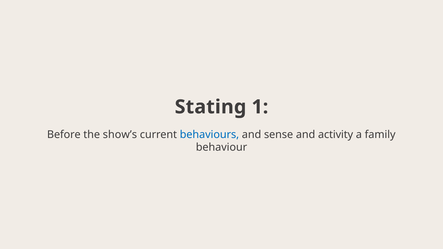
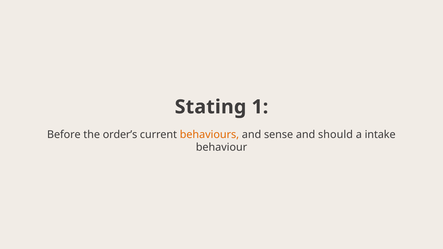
show’s: show’s -> order’s
behaviours colour: blue -> orange
activity: activity -> should
family: family -> intake
